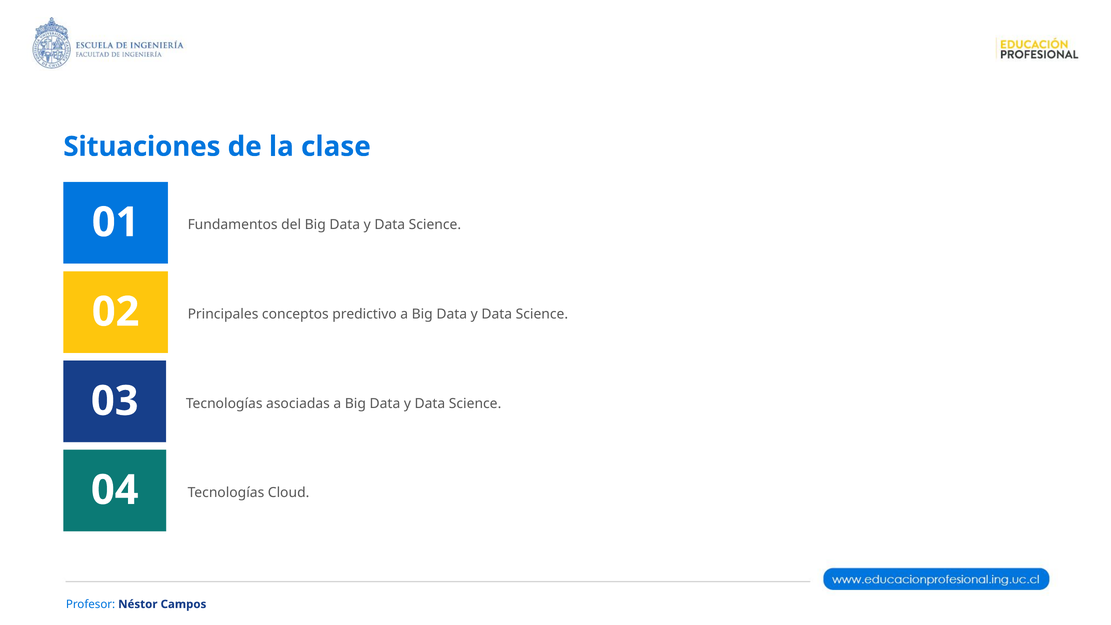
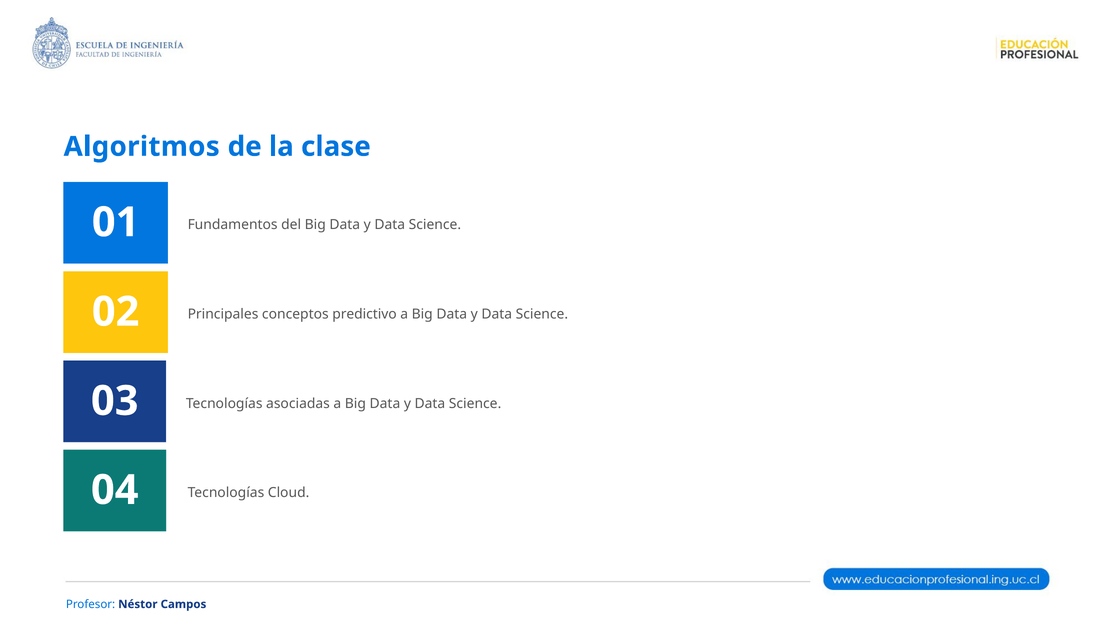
Situaciones: Situaciones -> Algoritmos
